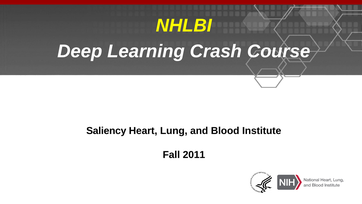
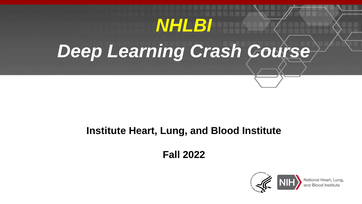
Saliency at (106, 130): Saliency -> Institute
2011: 2011 -> 2022
